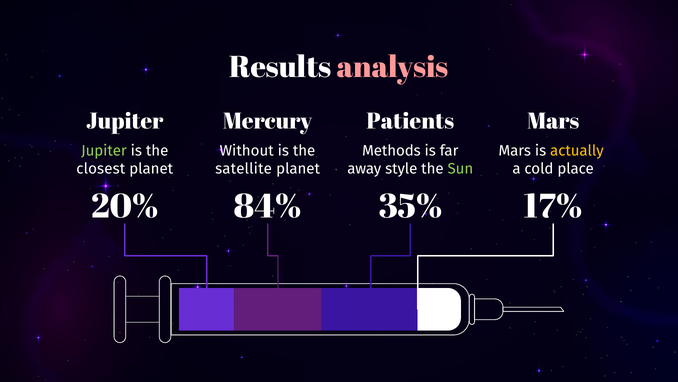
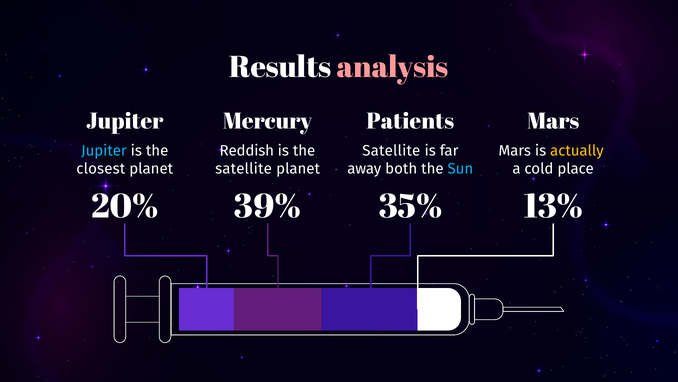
Jupiter at (104, 150) colour: light green -> light blue
Without: Without -> Reddish
Methods at (391, 150): Methods -> Satellite
style: style -> both
Sun colour: light green -> light blue
84%: 84% -> 39%
17%: 17% -> 13%
